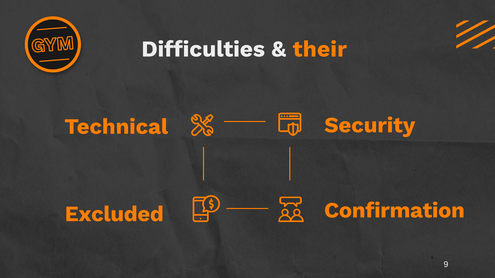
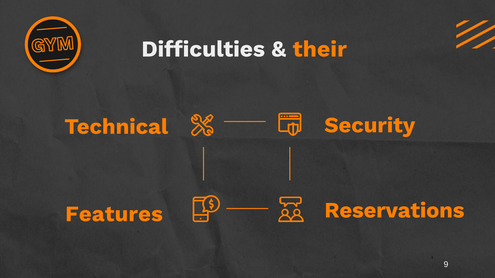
Confirmation: Confirmation -> Reservations
Excluded: Excluded -> Features
